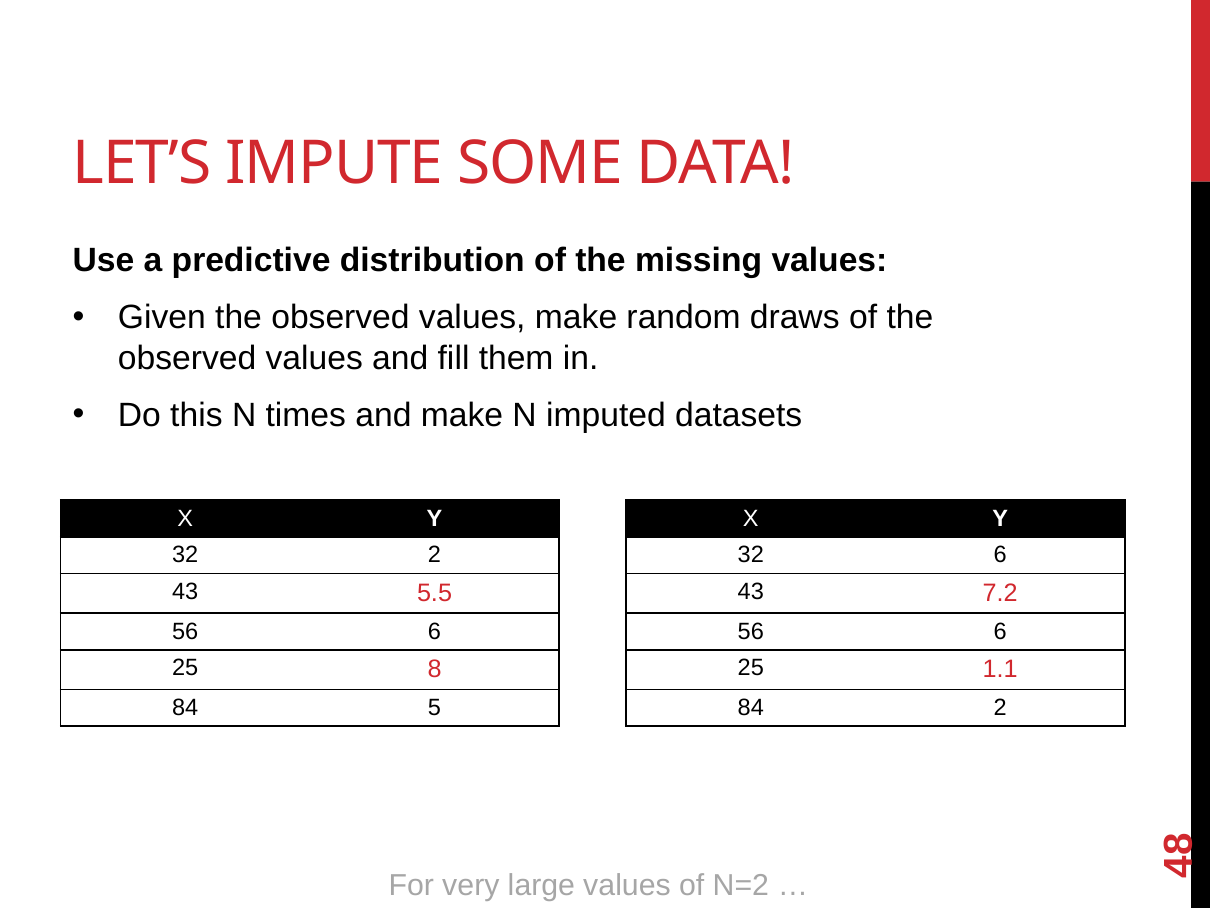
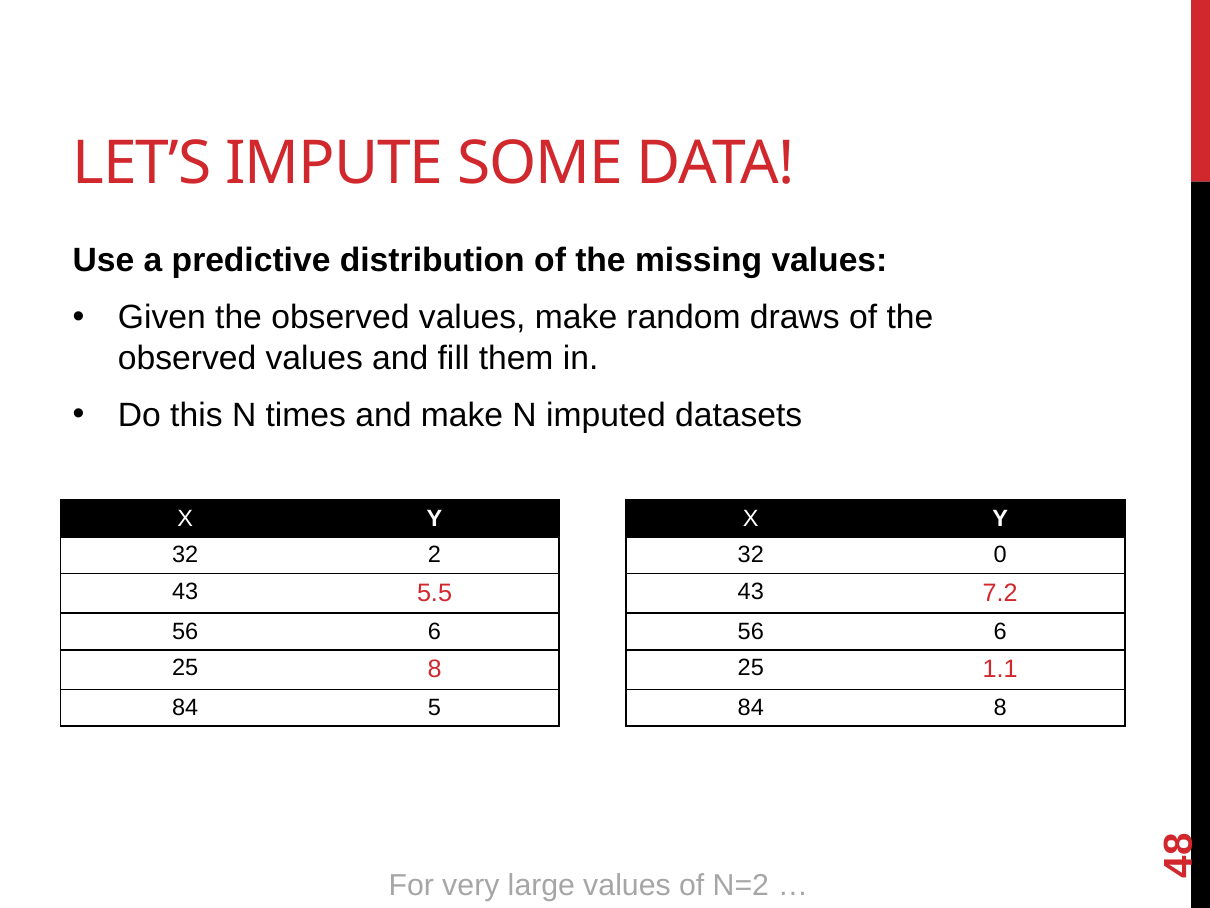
32 6: 6 -> 0
84 2: 2 -> 8
